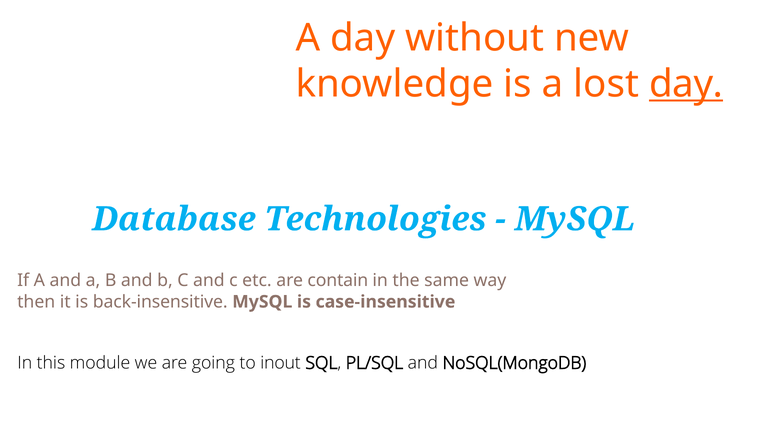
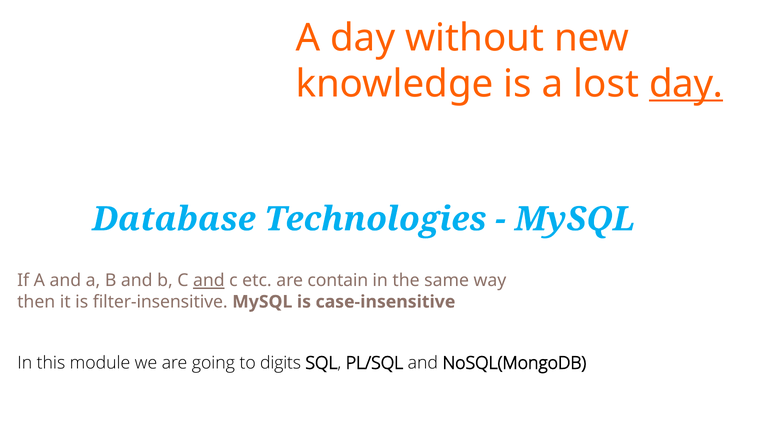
and at (209, 281) underline: none -> present
back-insensitive: back-insensitive -> filter-insensitive
inout: inout -> digits
